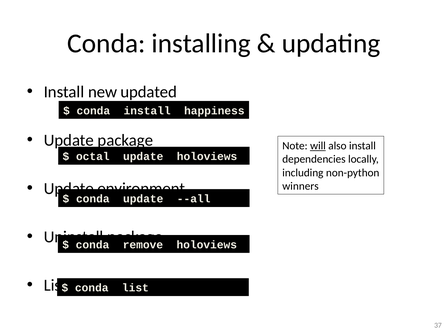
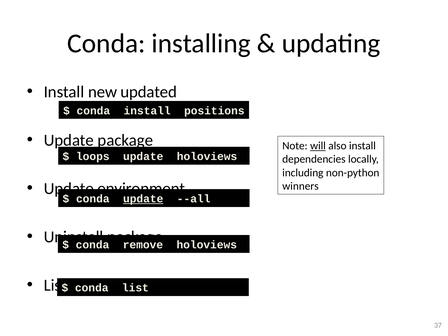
happiness: happiness -> positions
octal: octal -> loops
update at (143, 199) underline: none -> present
